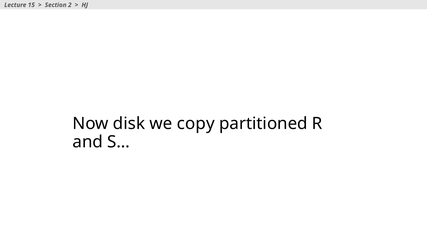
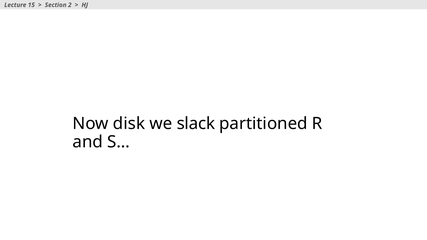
copy: copy -> slack
